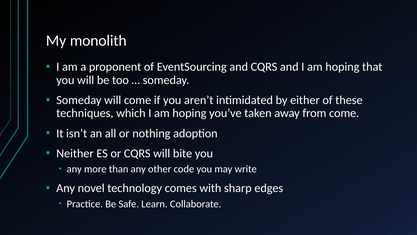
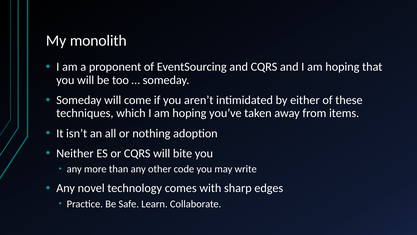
from come: come -> items
